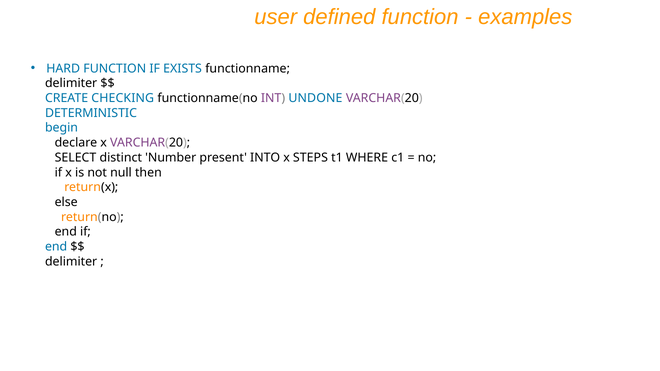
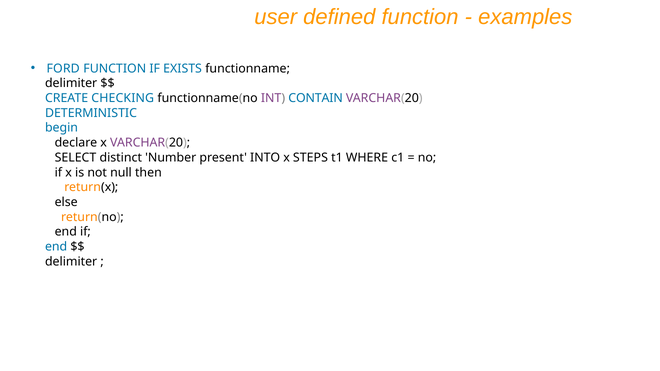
HARD: HARD -> FORD
UNDONE: UNDONE -> CONTAIN
